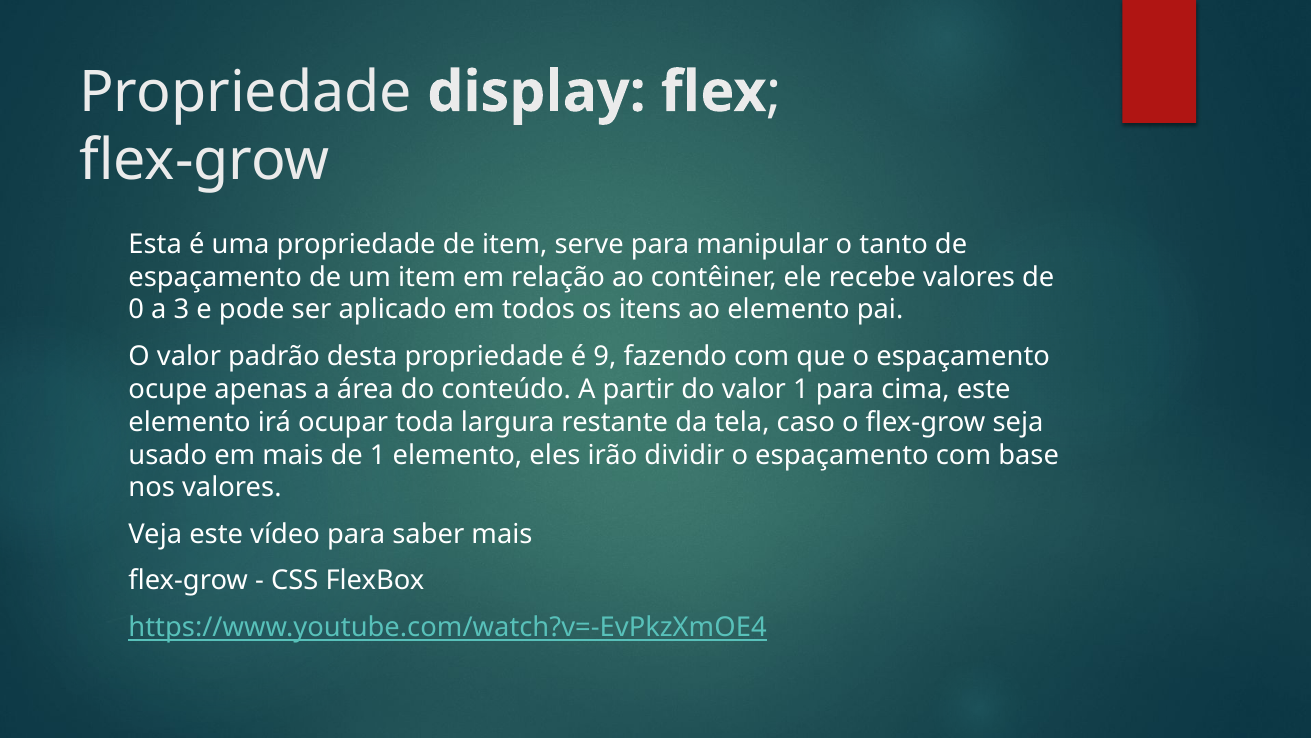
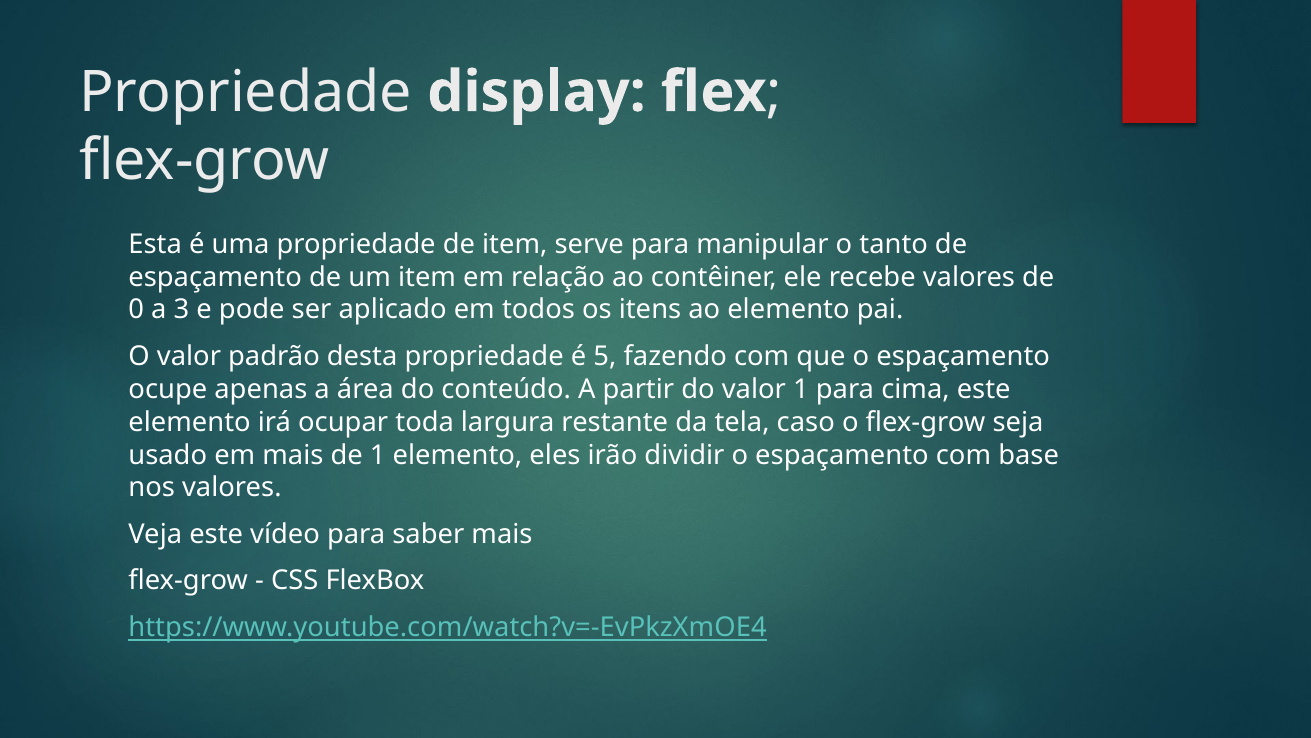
9: 9 -> 5
